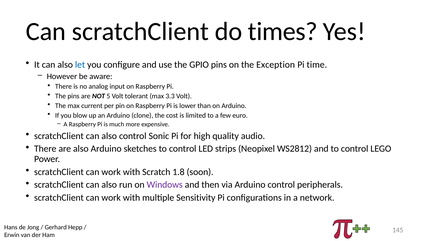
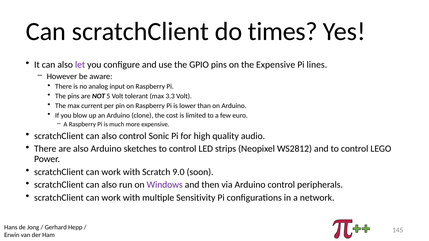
let colour: blue -> purple
the Exception: Exception -> Expensive
time: time -> lines
1.8: 1.8 -> 9.0
